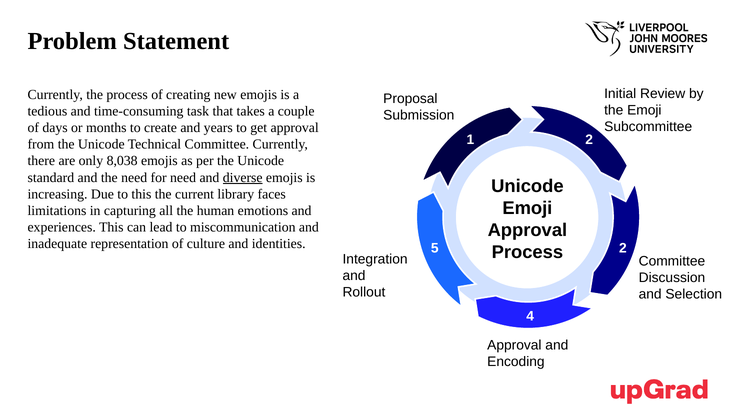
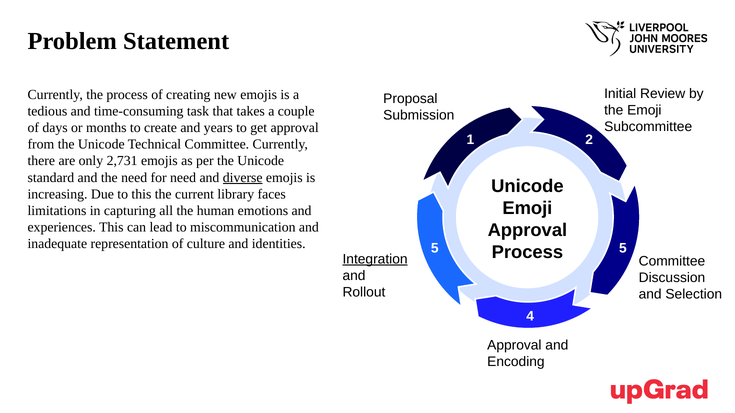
8,038: 8,038 -> 2,731
5 2: 2 -> 5
Integration underline: none -> present
